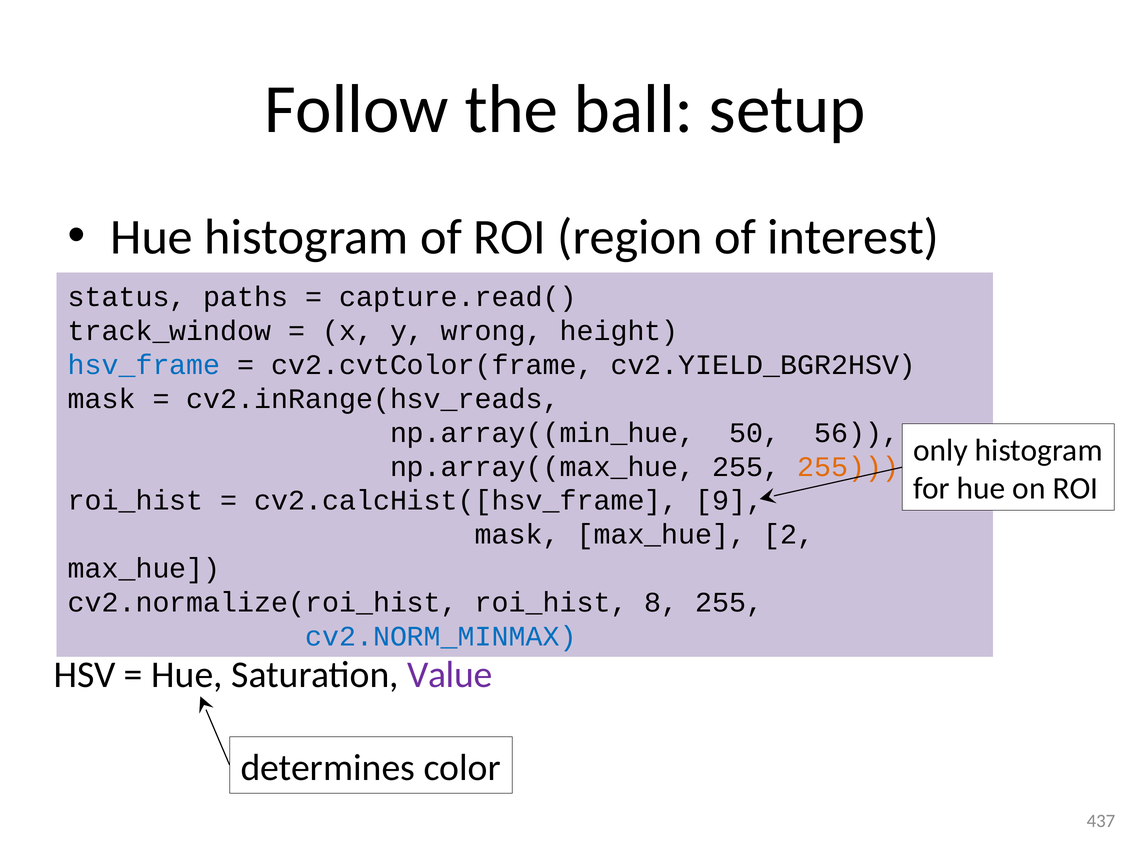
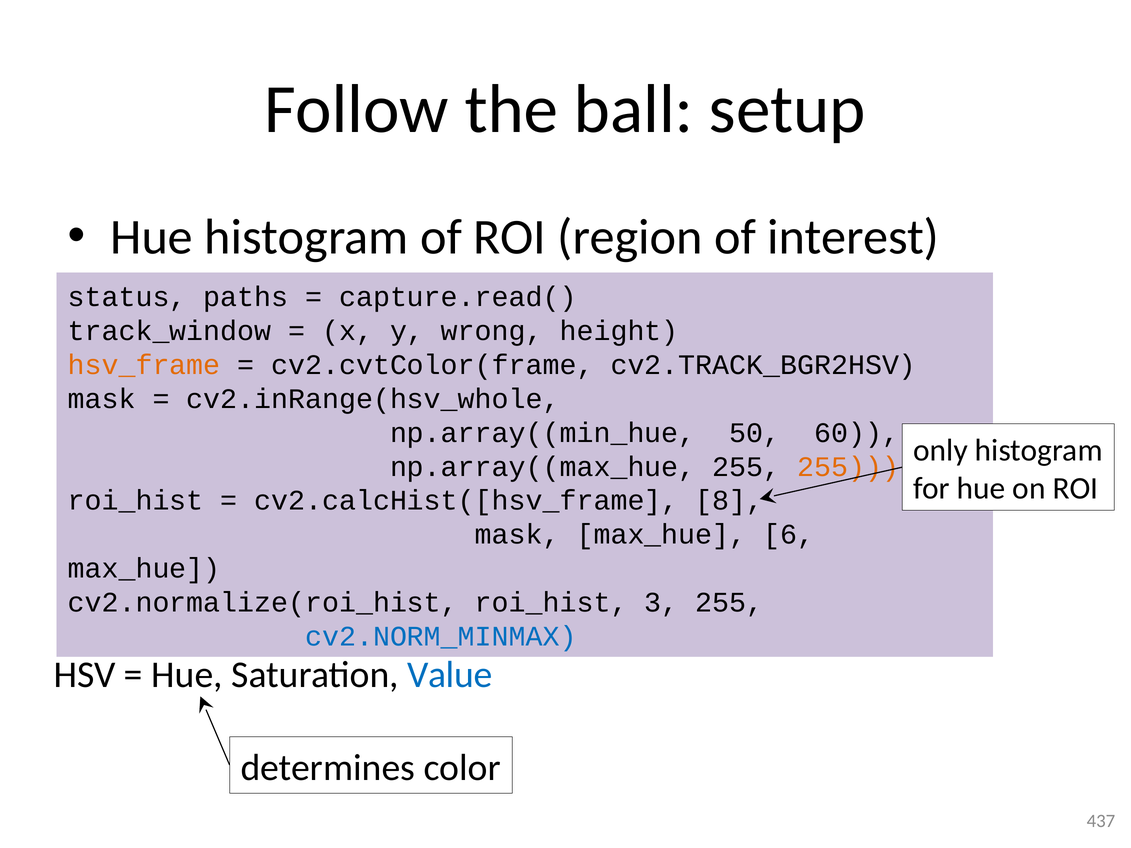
hsv_frame colour: blue -> orange
cv2.YIELD_BGR2HSV: cv2.YIELD_BGR2HSV -> cv2.TRACK_BGR2HSV
cv2.inRange(hsv_reads: cv2.inRange(hsv_reads -> cv2.inRange(hsv_whole
56: 56 -> 60
9: 9 -> 8
2: 2 -> 6
8: 8 -> 3
Value colour: purple -> blue
